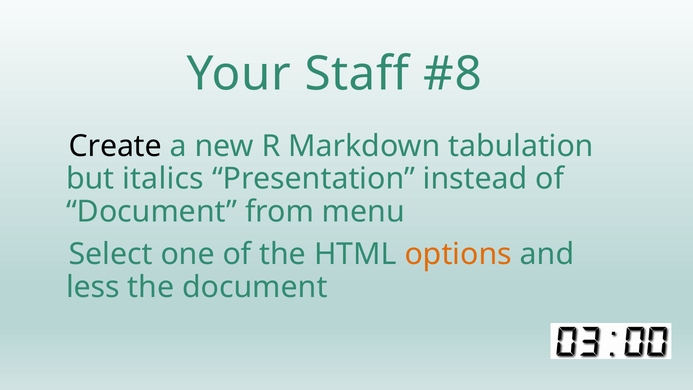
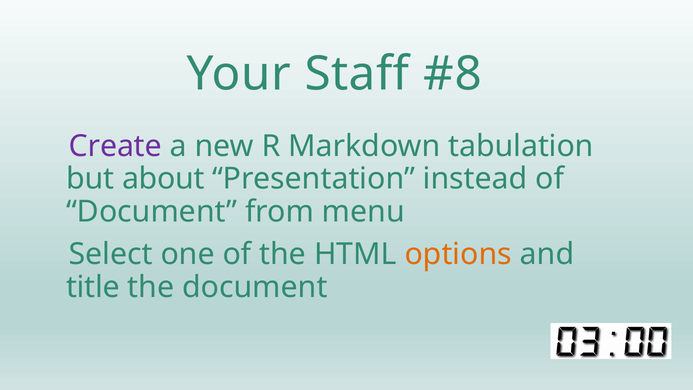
Create colour: black -> purple
italics: italics -> about
less: less -> title
